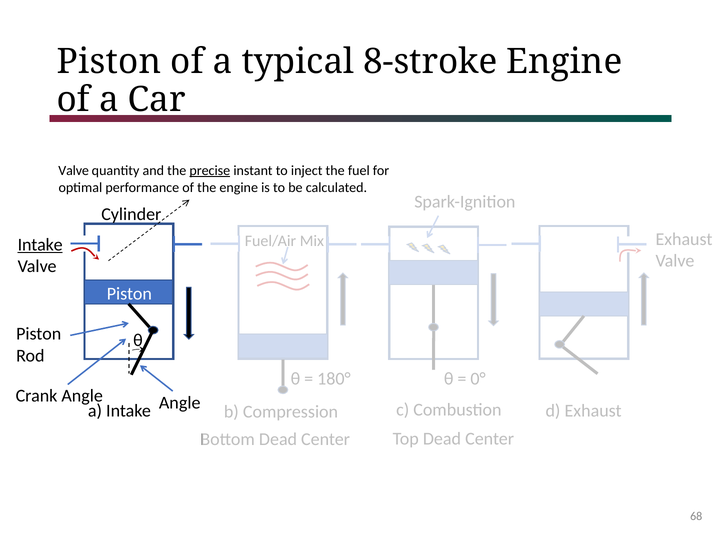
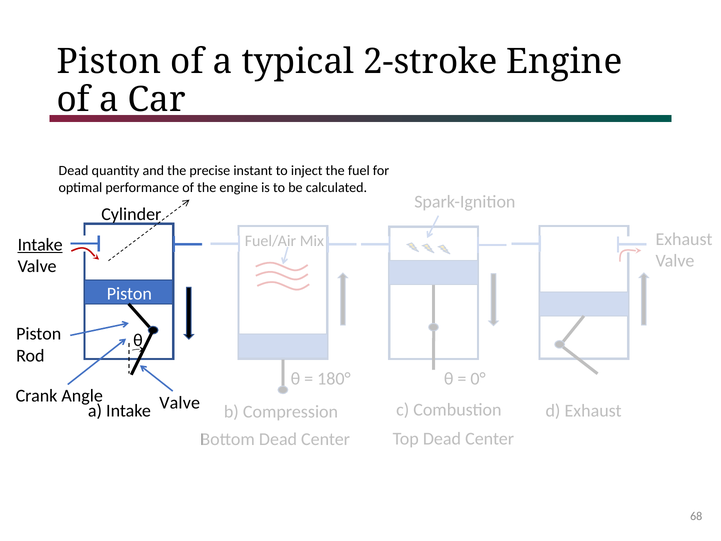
8-stroke: 8-stroke -> 2-stroke
Valve at (74, 170): Valve -> Dead
precise underline: present -> none
Angle at (180, 403): Angle -> Valve
